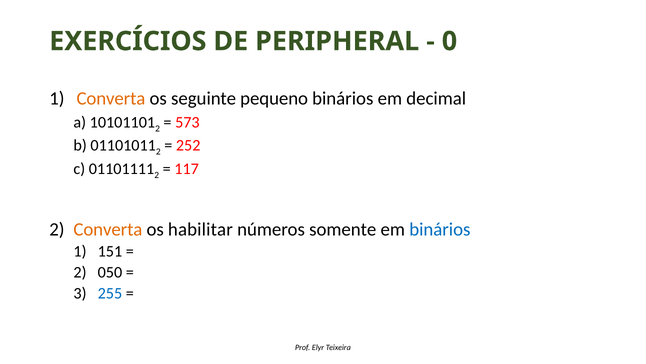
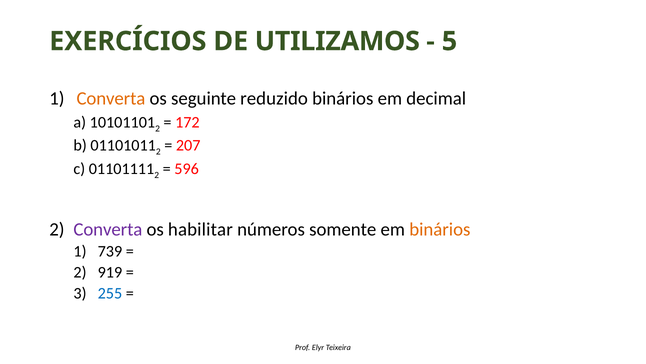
PERIPHERAL: PERIPHERAL -> UTILIZAMOS
0: 0 -> 5
pequeno: pequeno -> reduzido
573: 573 -> 172
252: 252 -> 207
117: 117 -> 596
Converta at (108, 229) colour: orange -> purple
binários at (440, 229) colour: blue -> orange
151: 151 -> 739
050: 050 -> 919
